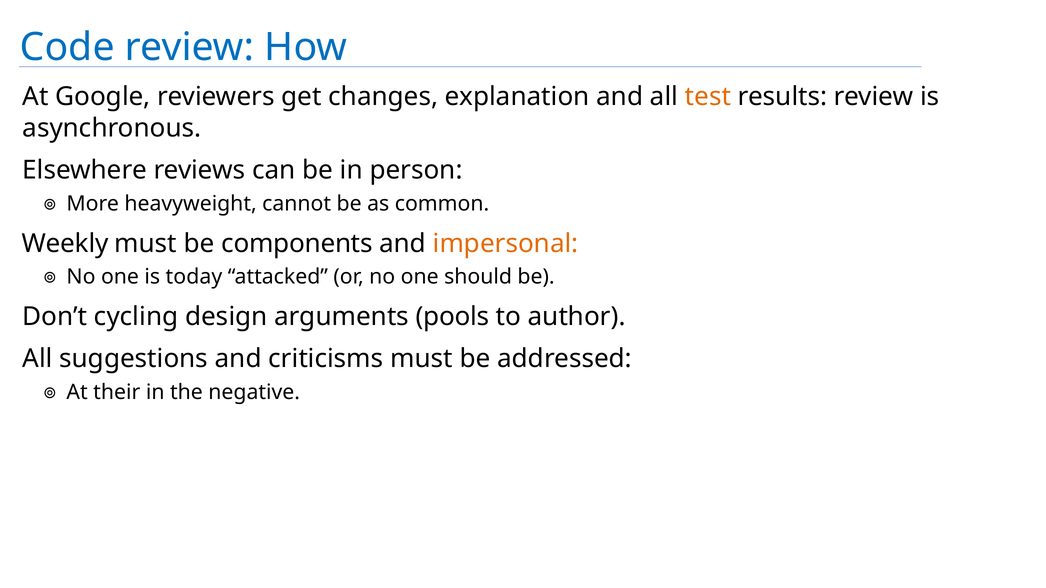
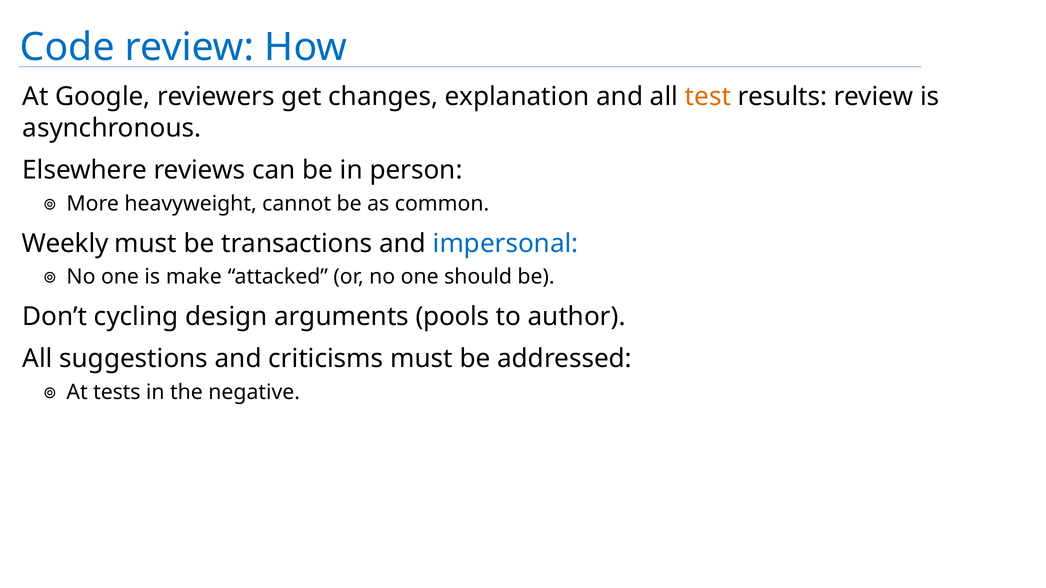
components: components -> transactions
impersonal colour: orange -> blue
today: today -> make
their: their -> tests
